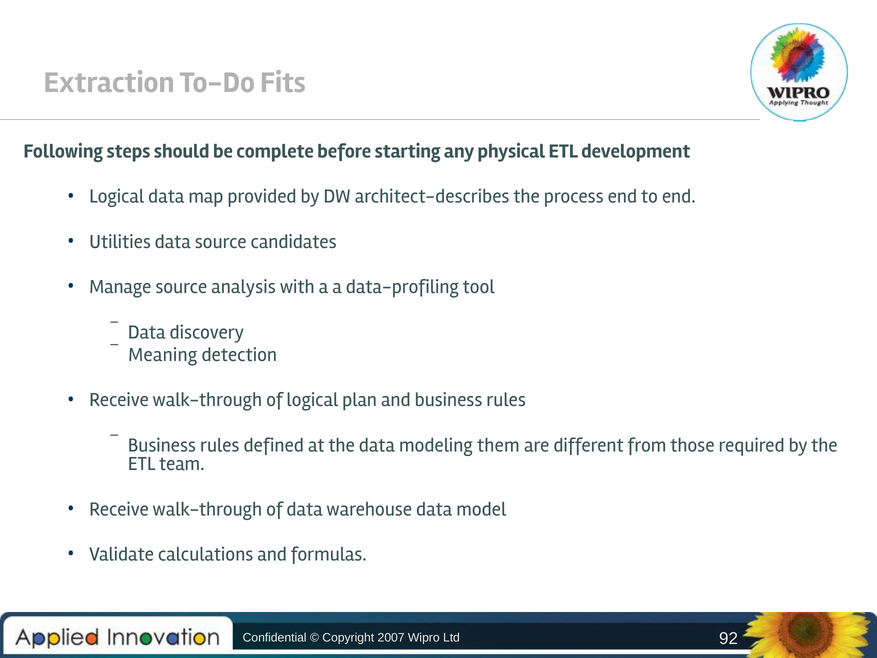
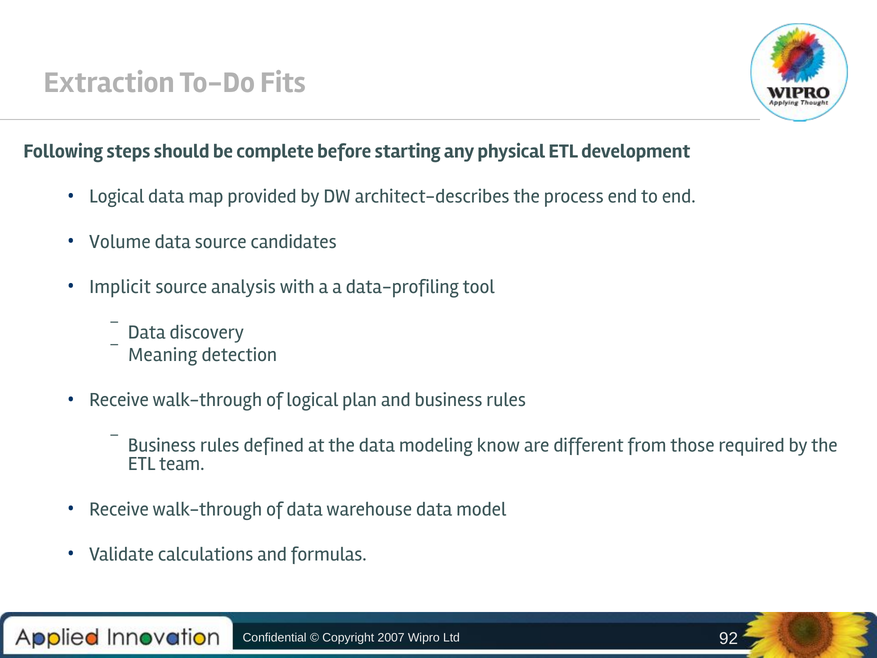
Utilities: Utilities -> Volume
Manage: Manage -> Implicit
them: them -> know
